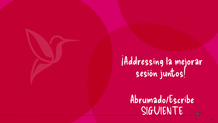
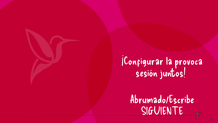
¡Addressing: ¡Addressing -> ¡Configurar
mejorar: mejorar -> provoca
